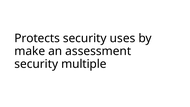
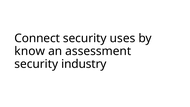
Protects: Protects -> Connect
make: make -> know
multiple: multiple -> industry
